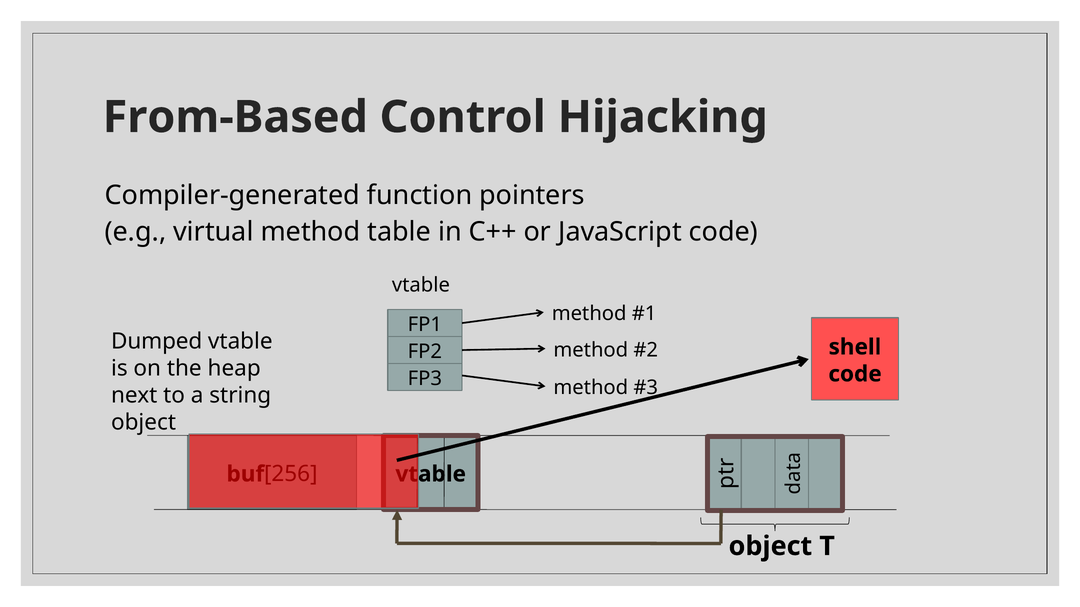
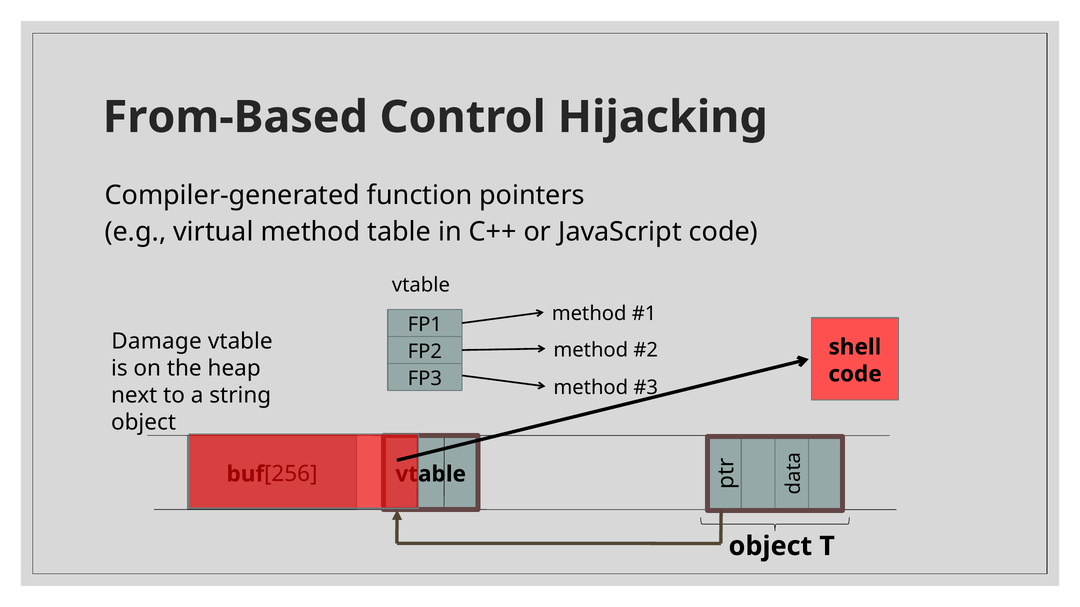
Dumped: Dumped -> Damage
